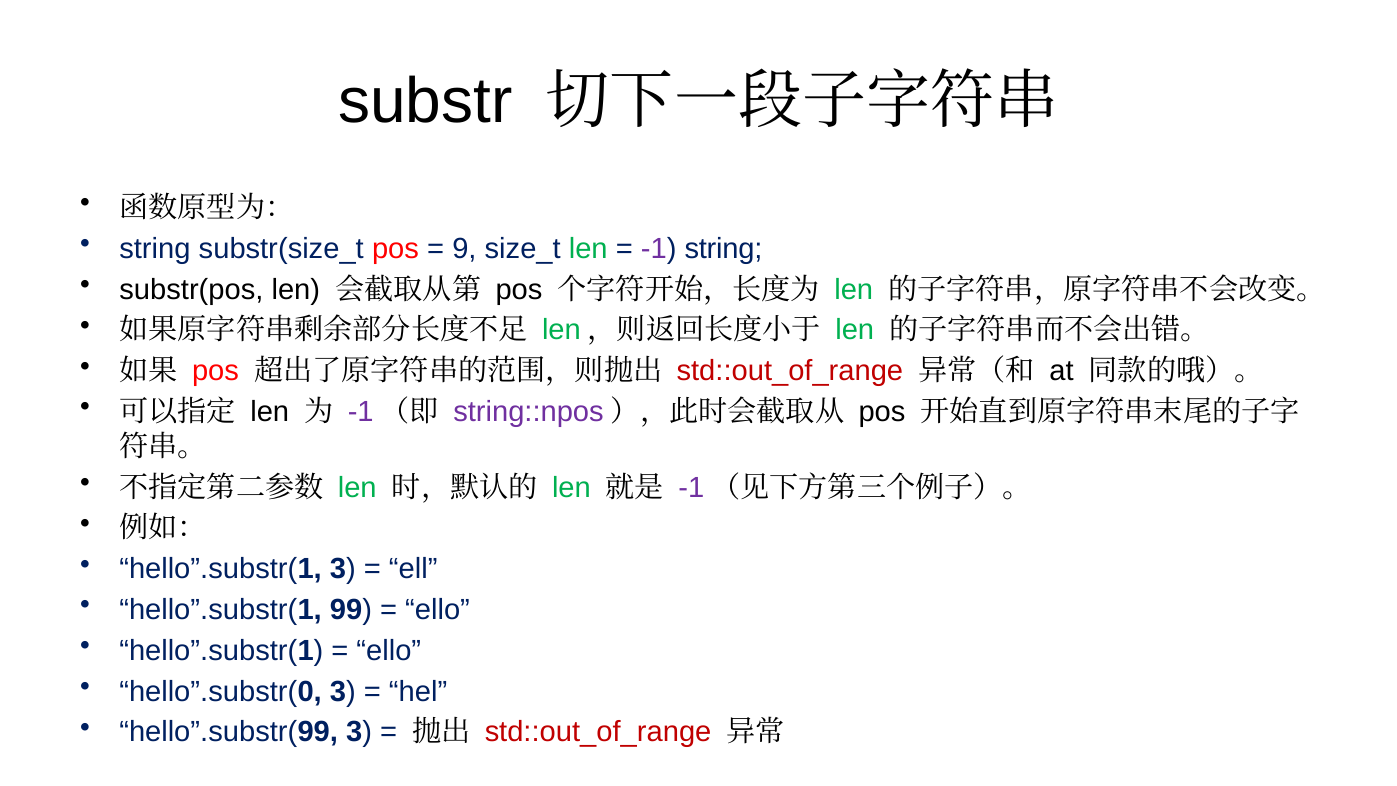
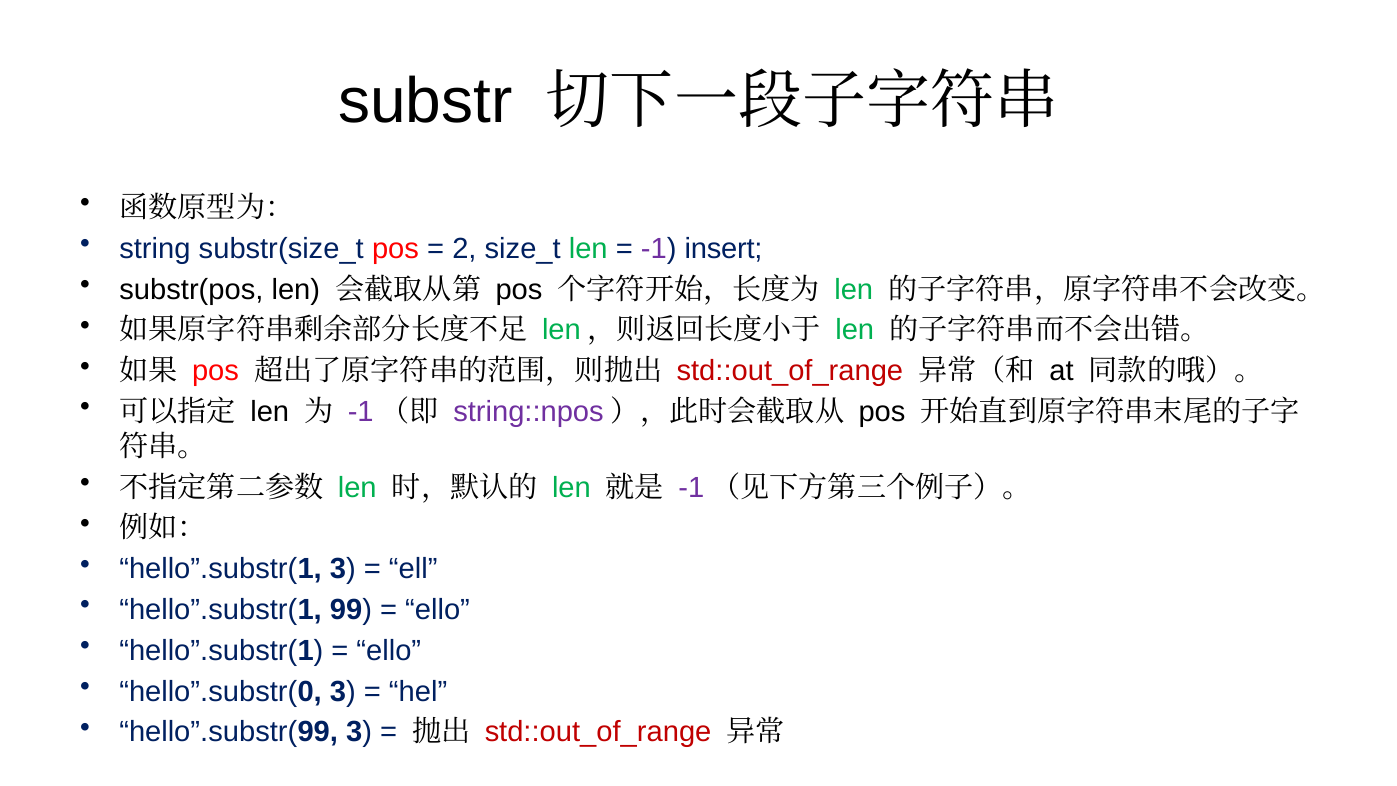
9: 9 -> 2
-1 string: string -> insert
